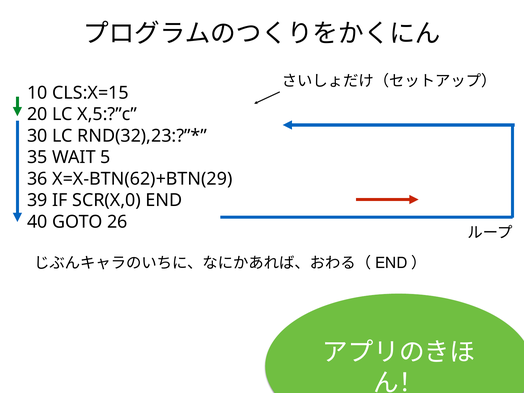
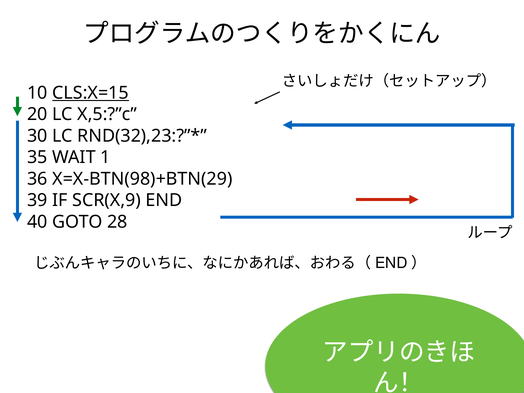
CLS:X=15 underline: none -> present
5: 5 -> 1
X=X-BTN(62)+BTN(29: X=X-BTN(62)+BTN(29 -> X=X-BTN(98)+BTN(29
SCR(X,0: SCR(X,0 -> SCR(X,9
26: 26 -> 28
